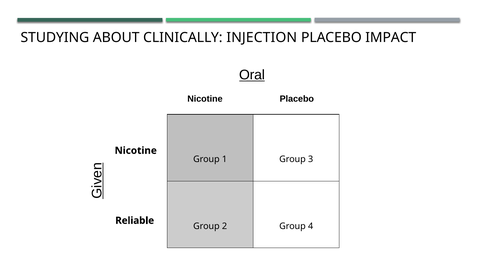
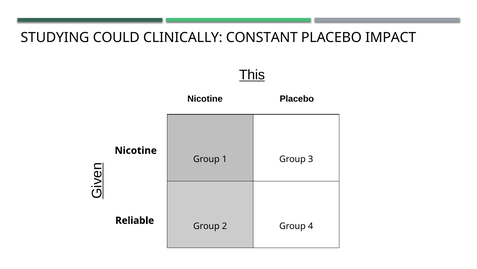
ABOUT: ABOUT -> COULD
INJECTION: INJECTION -> CONSTANT
Oral: Oral -> This
